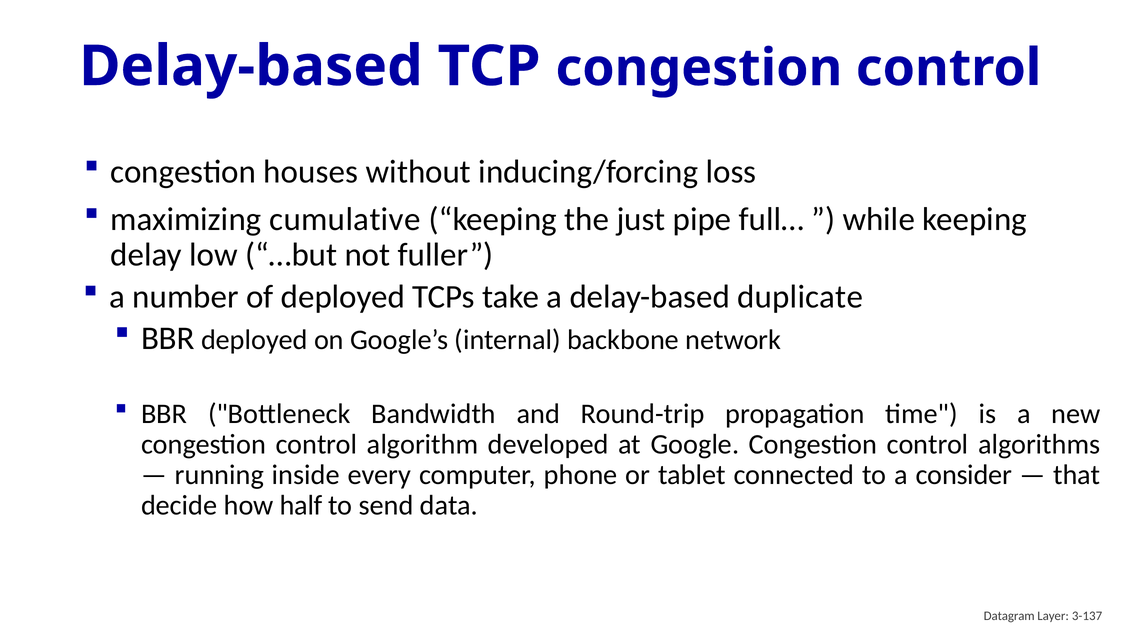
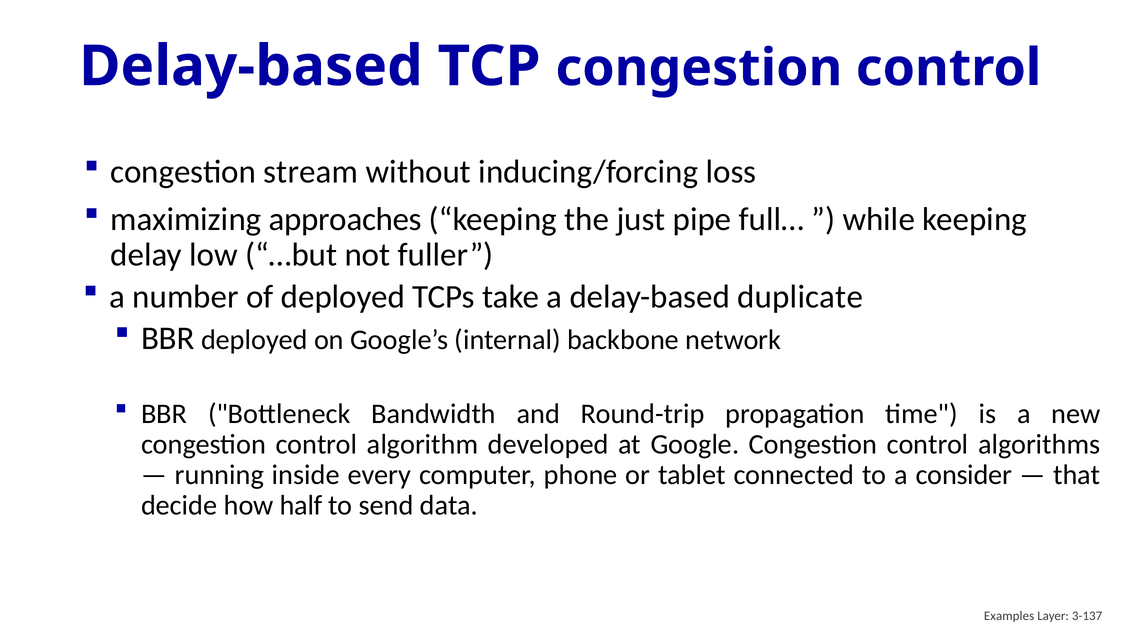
houses: houses -> stream
cumulative: cumulative -> approaches
Datagram: Datagram -> Examples
